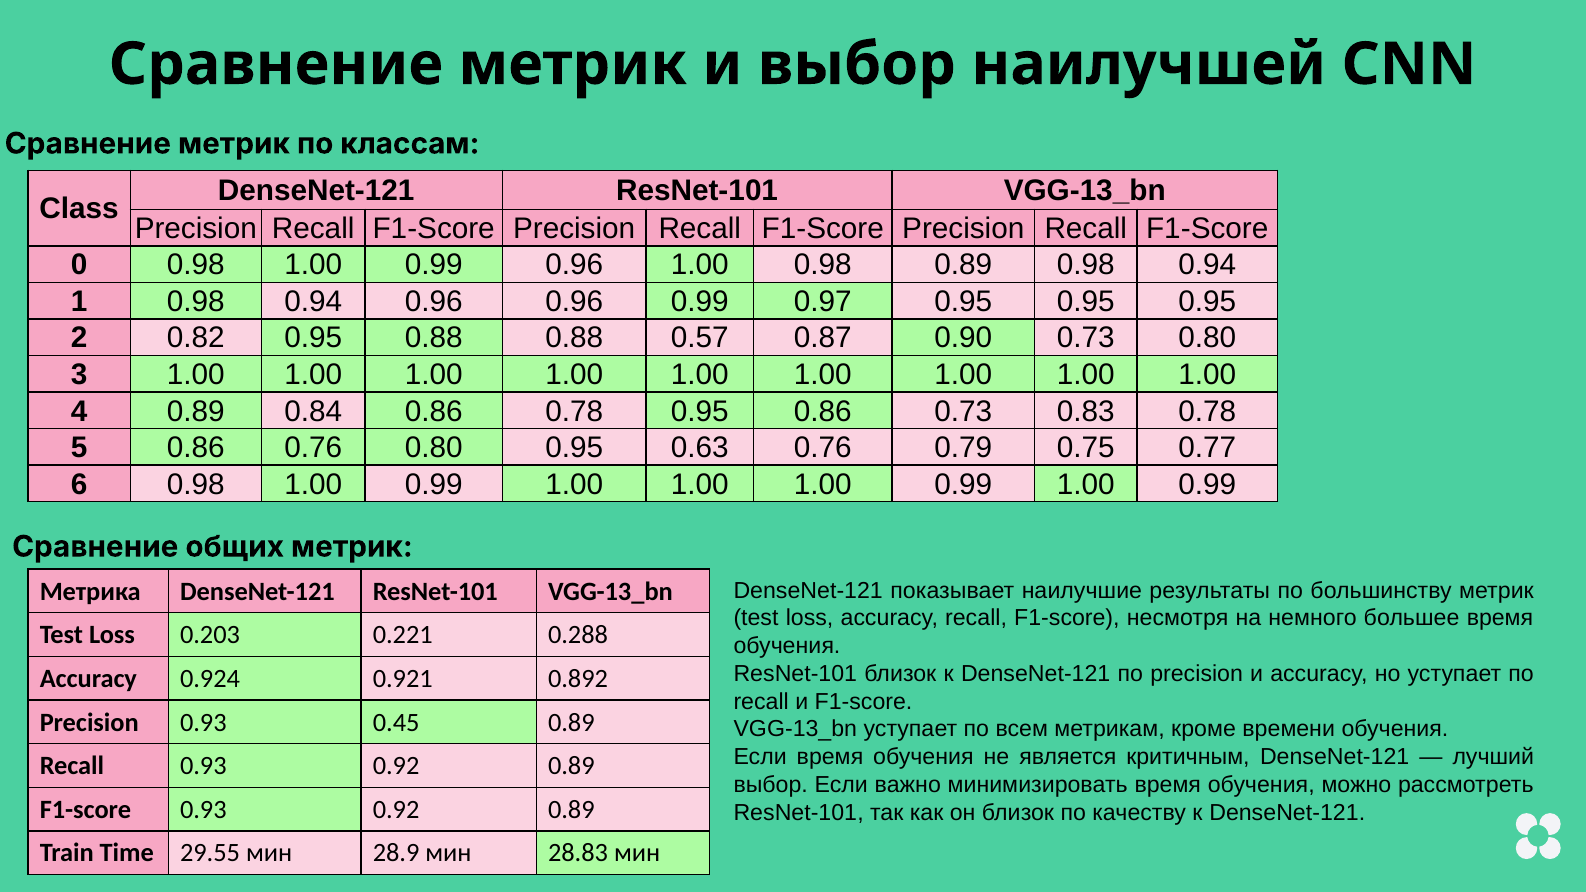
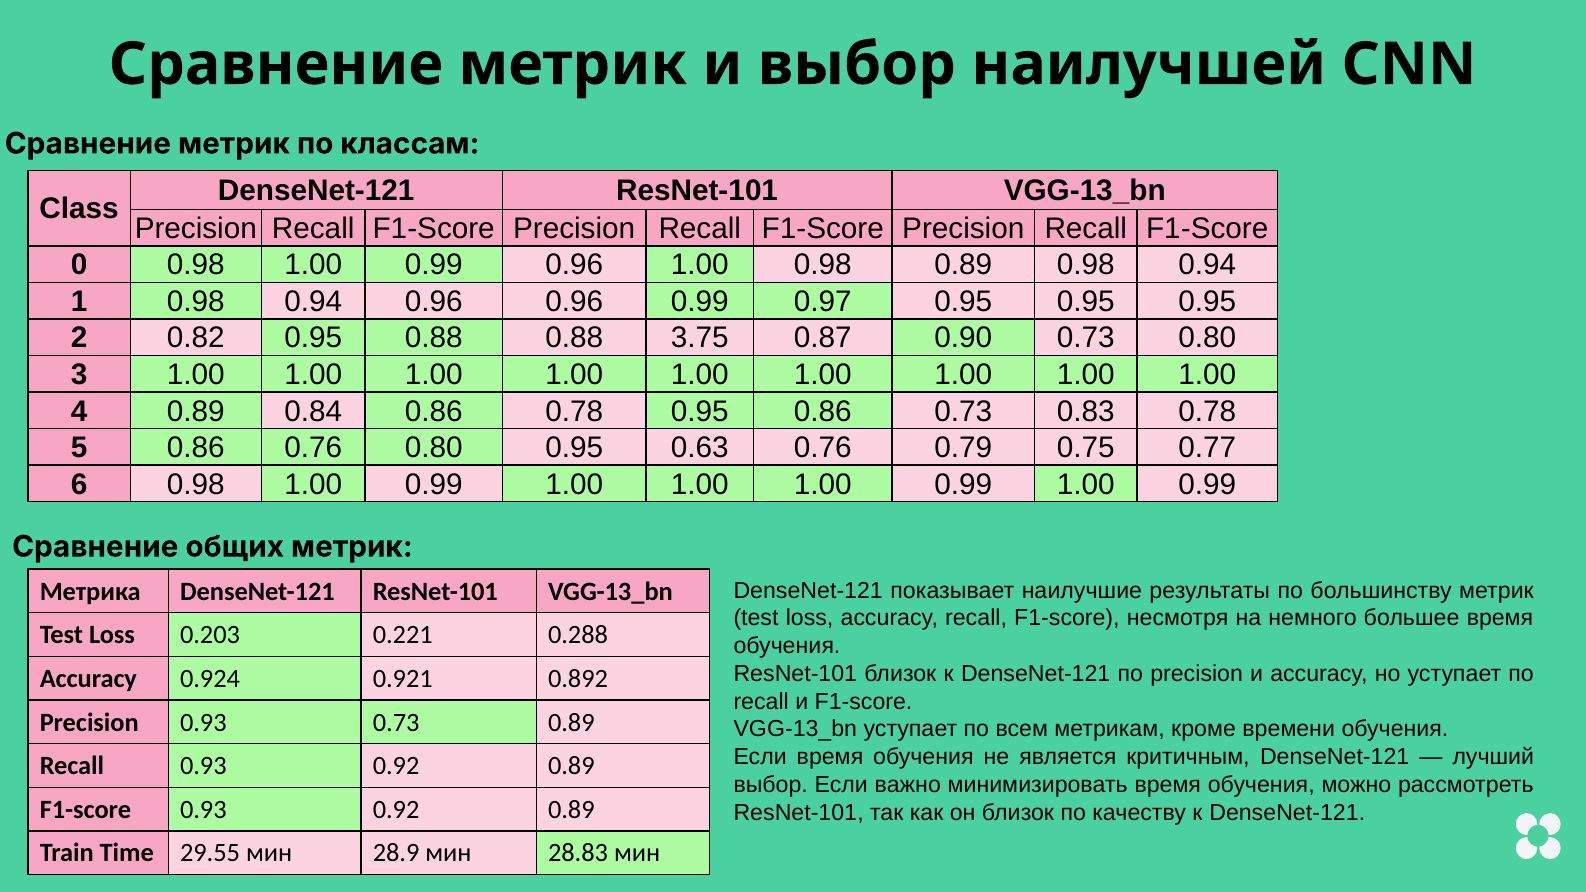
0.57: 0.57 -> 3.75
0.93 0.45: 0.45 -> 0.73
